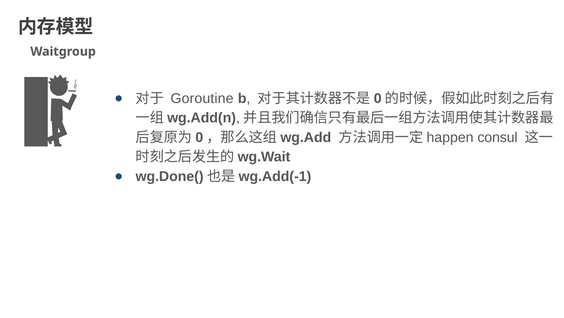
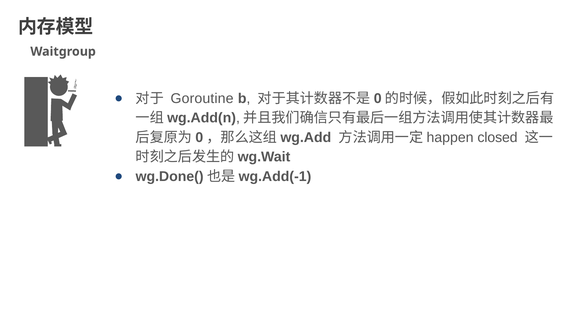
consul: consul -> closed
